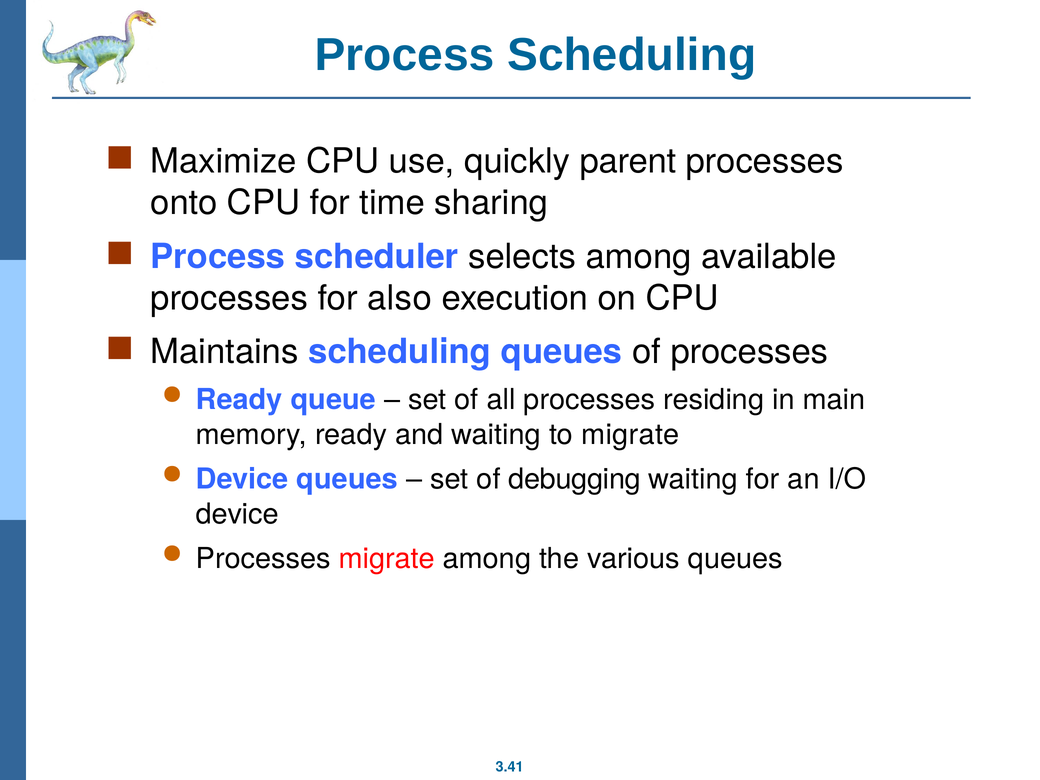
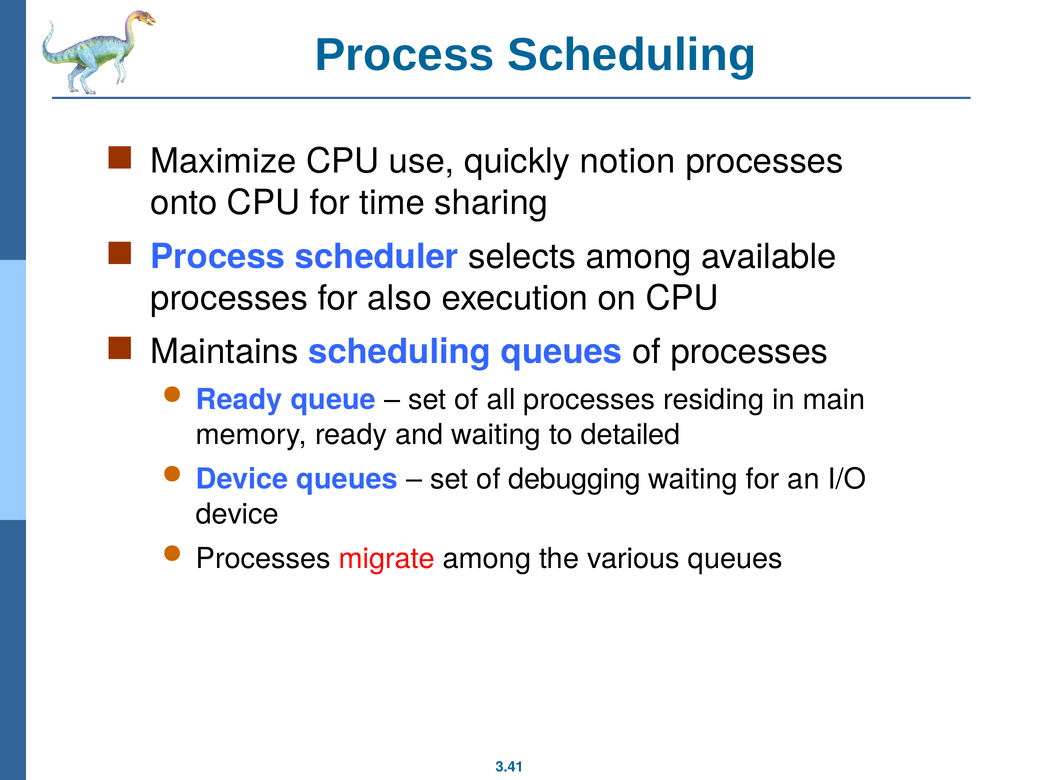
parent: parent -> notion
to migrate: migrate -> detailed
